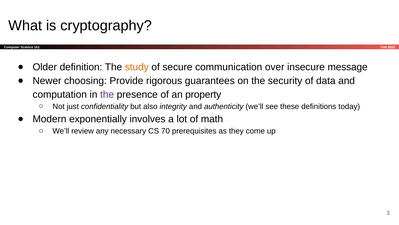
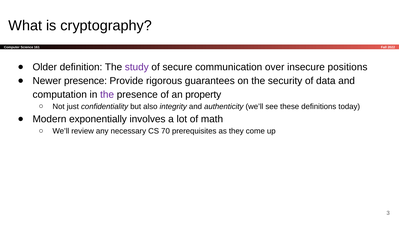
study colour: orange -> purple
message: message -> positions
Newer choosing: choosing -> presence
